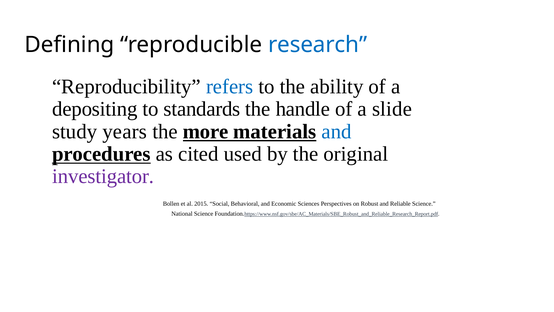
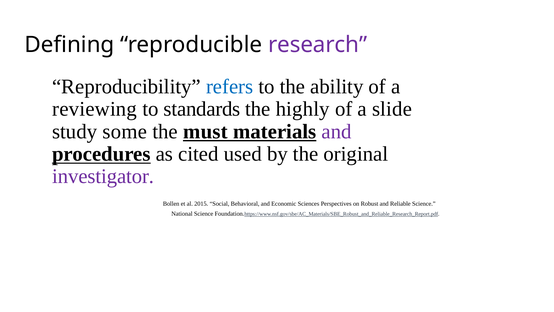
research colour: blue -> purple
depositing: depositing -> reviewing
handle: handle -> highly
years: years -> some
more: more -> must
and at (336, 131) colour: blue -> purple
